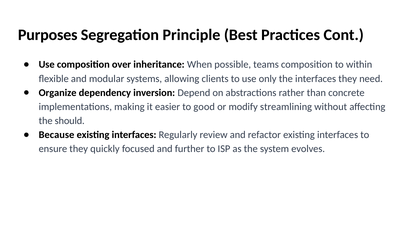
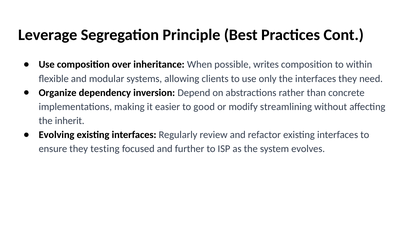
Purposes: Purposes -> Leverage
teams: teams -> writes
should: should -> inherit
Because: Because -> Evolving
quickly: quickly -> testing
